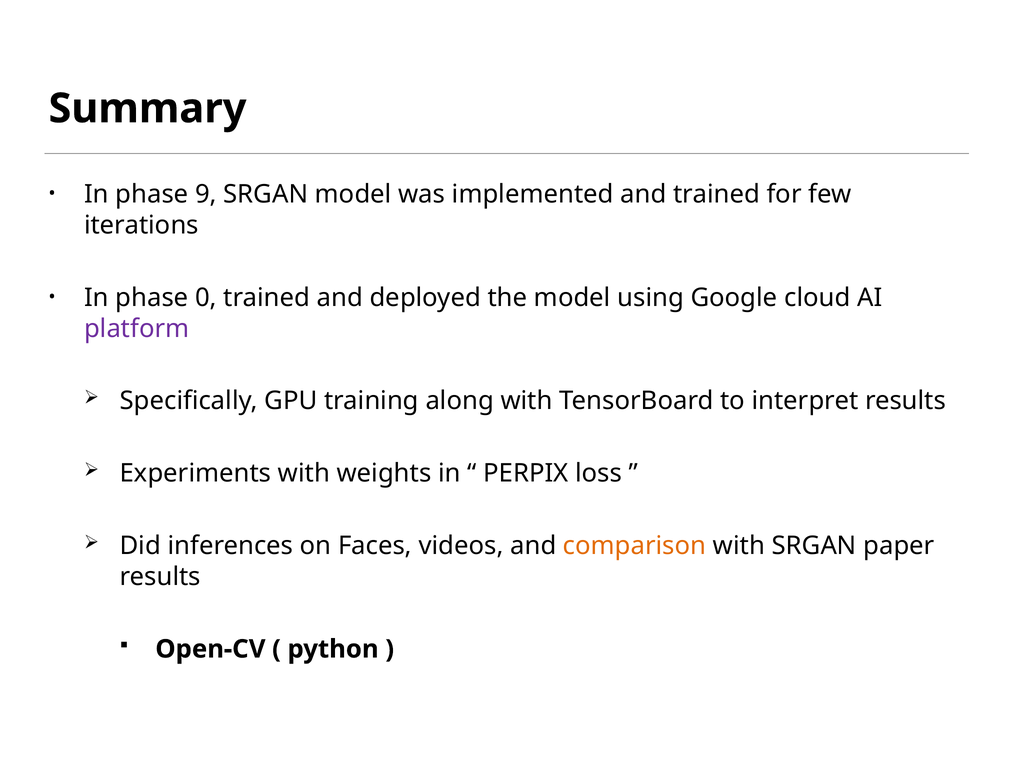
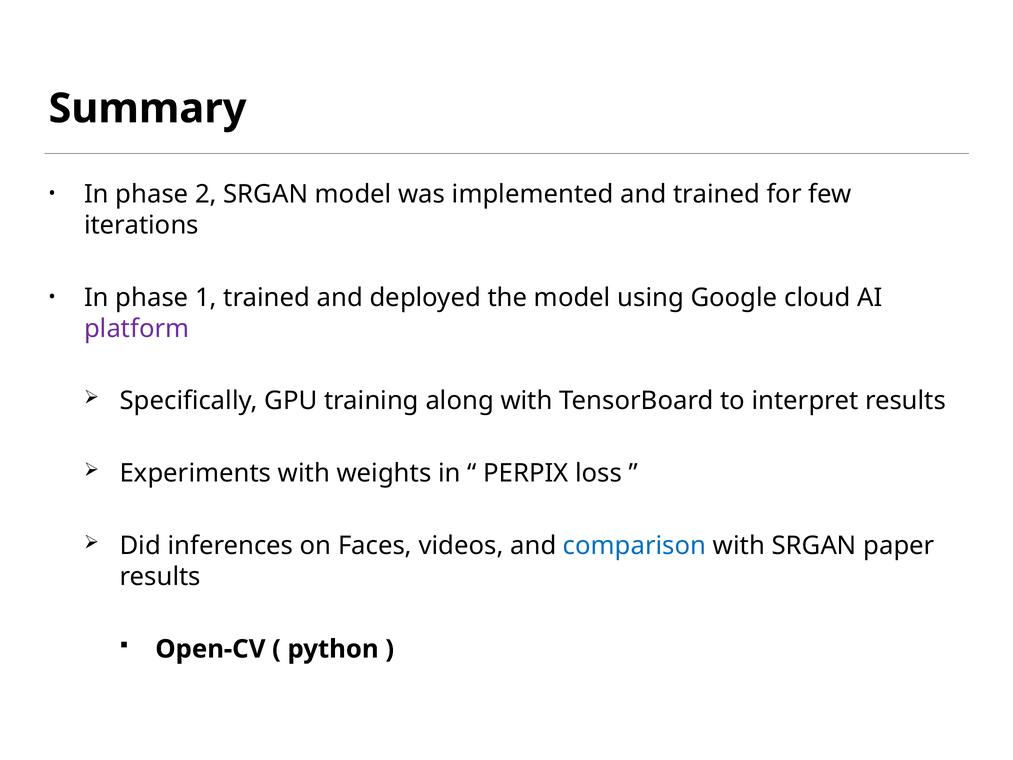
9: 9 -> 2
0: 0 -> 1
comparison colour: orange -> blue
